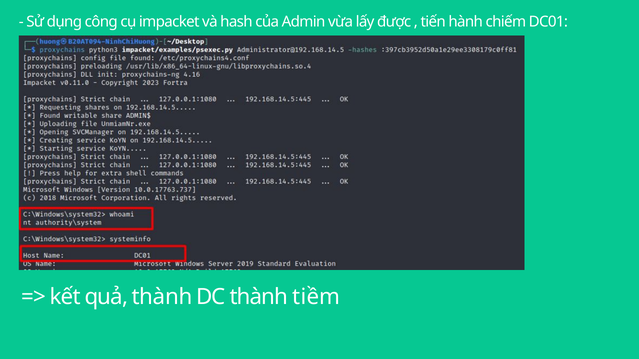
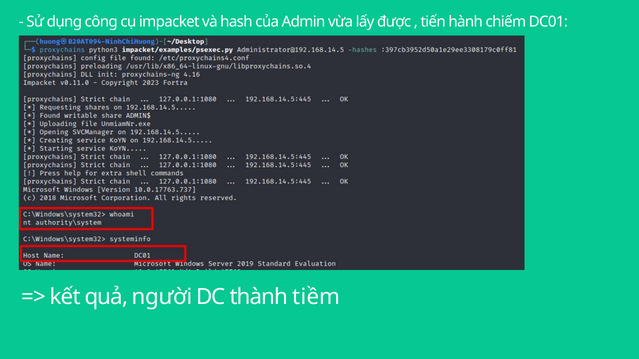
quả thành: thành -> người
